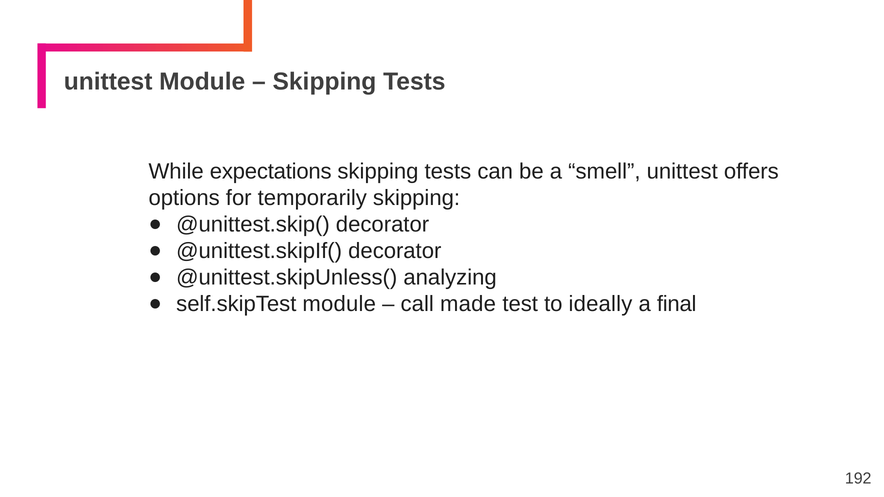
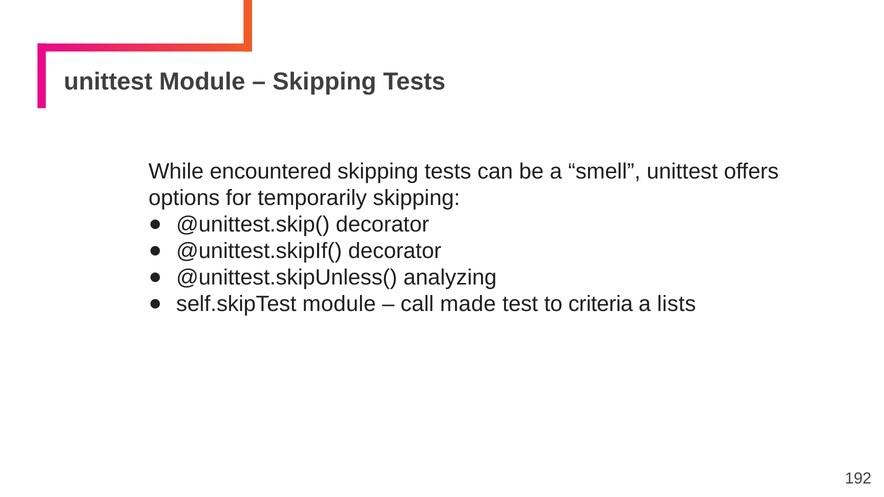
expectations: expectations -> encountered
ideally: ideally -> criteria
final: final -> lists
